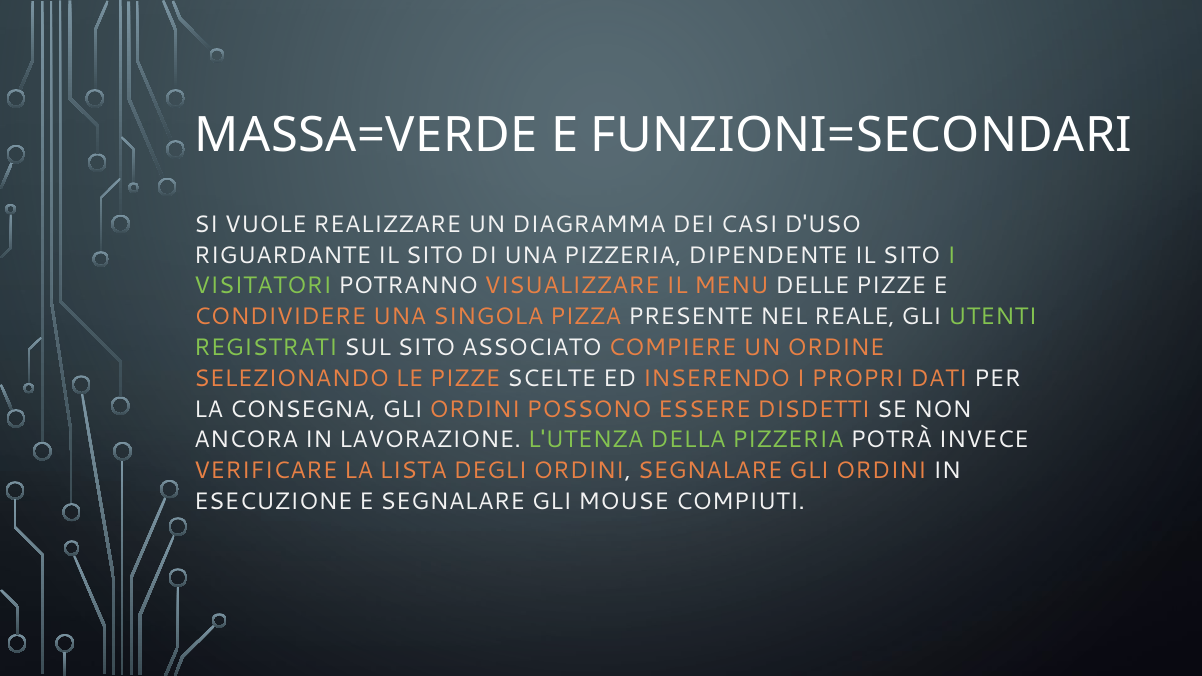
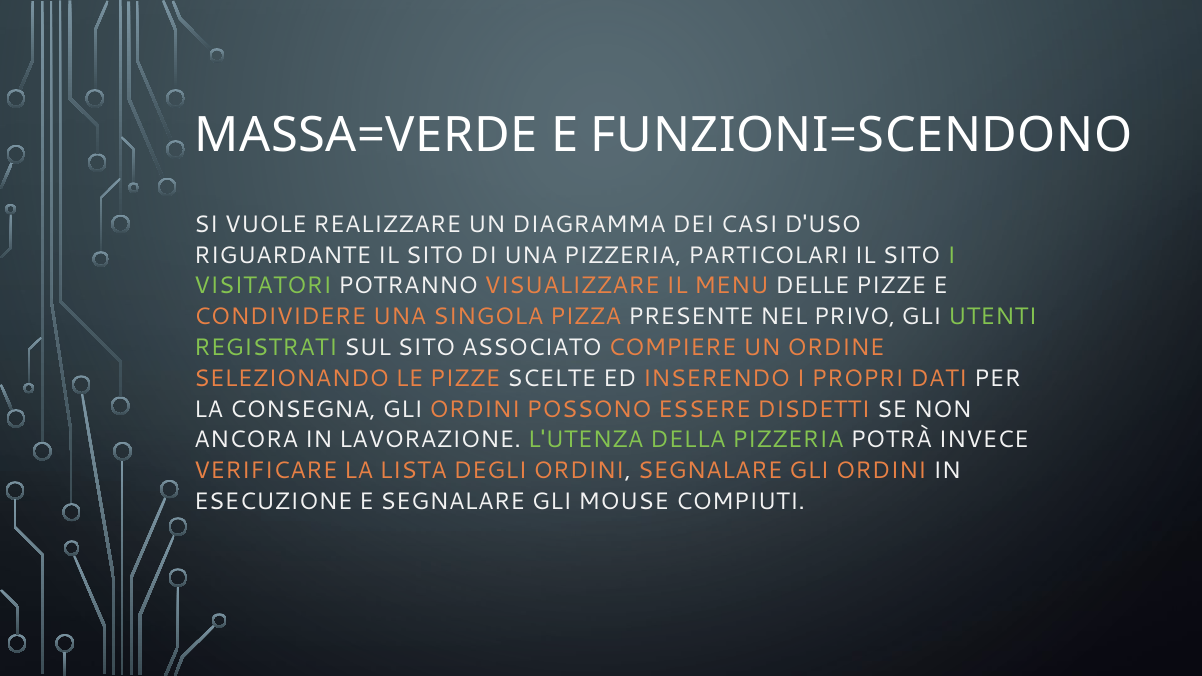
FUNZIONI=SECONDARI: FUNZIONI=SECONDARI -> FUNZIONI=SCENDONO
DIPENDENTE: DIPENDENTE -> PARTICOLARI
REALE: REALE -> PRIVO
